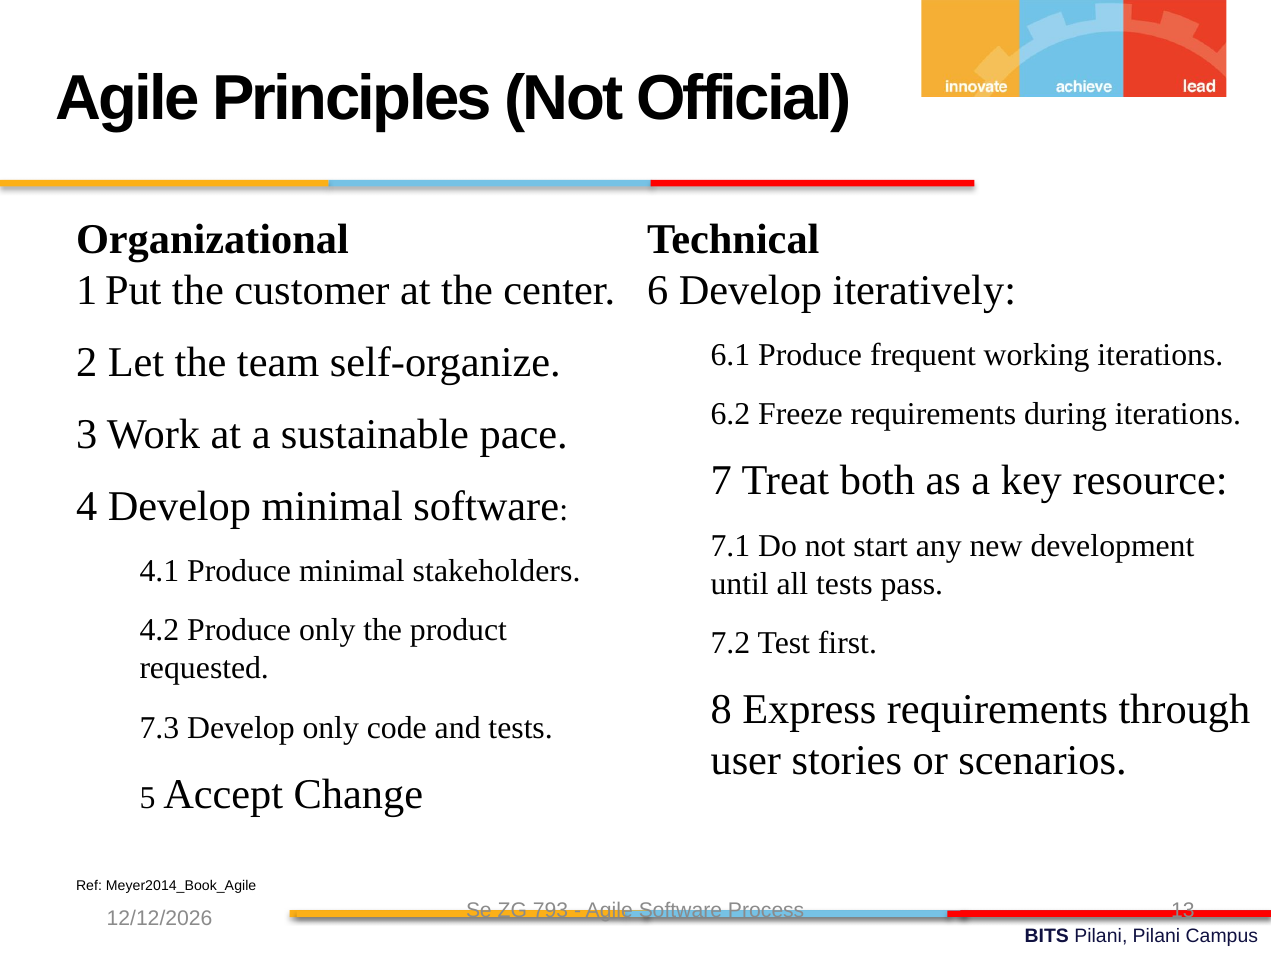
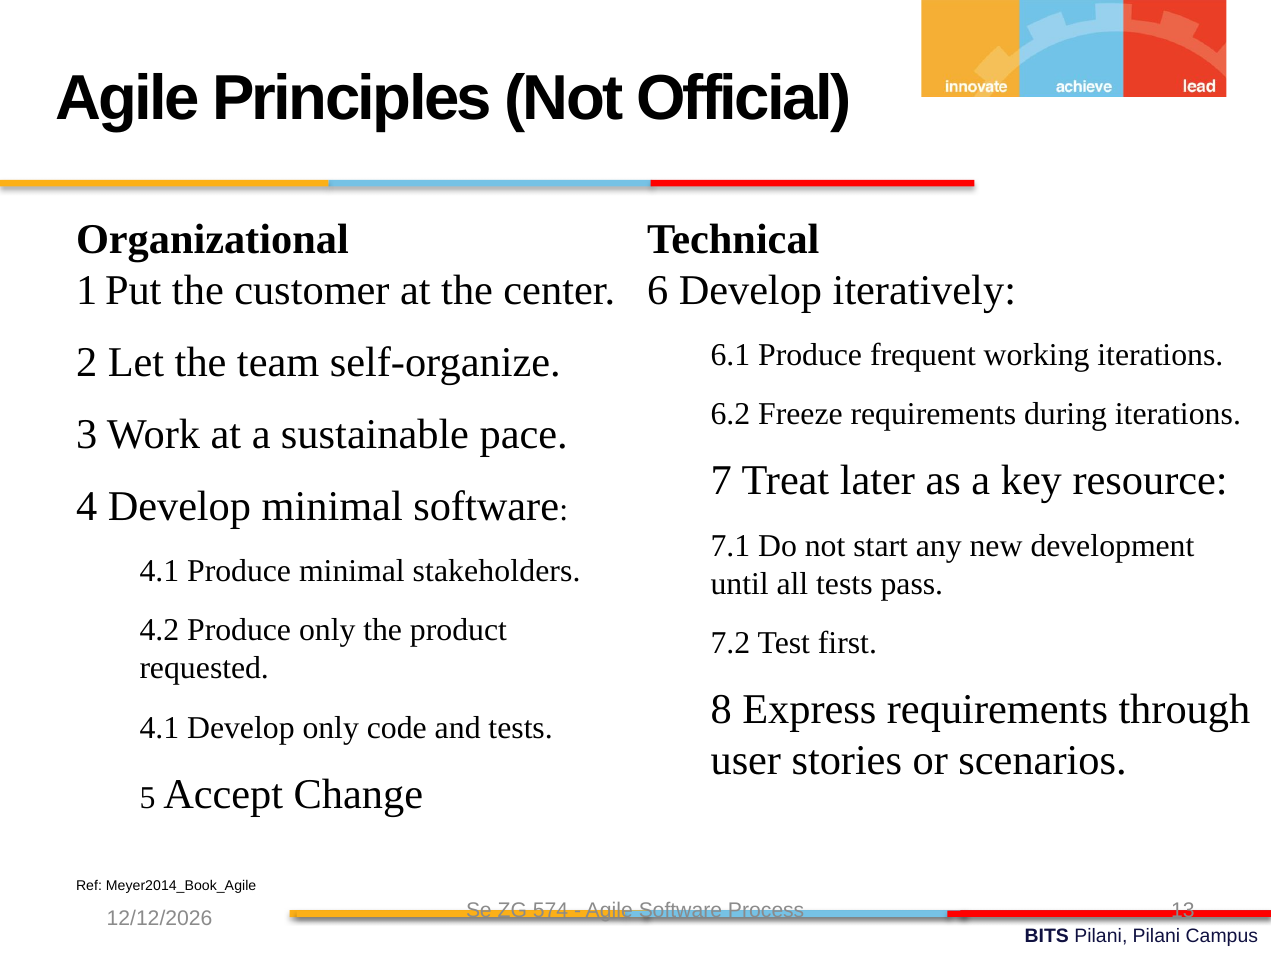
both: both -> later
7.3 at (159, 728): 7.3 -> 4.1
793: 793 -> 574
